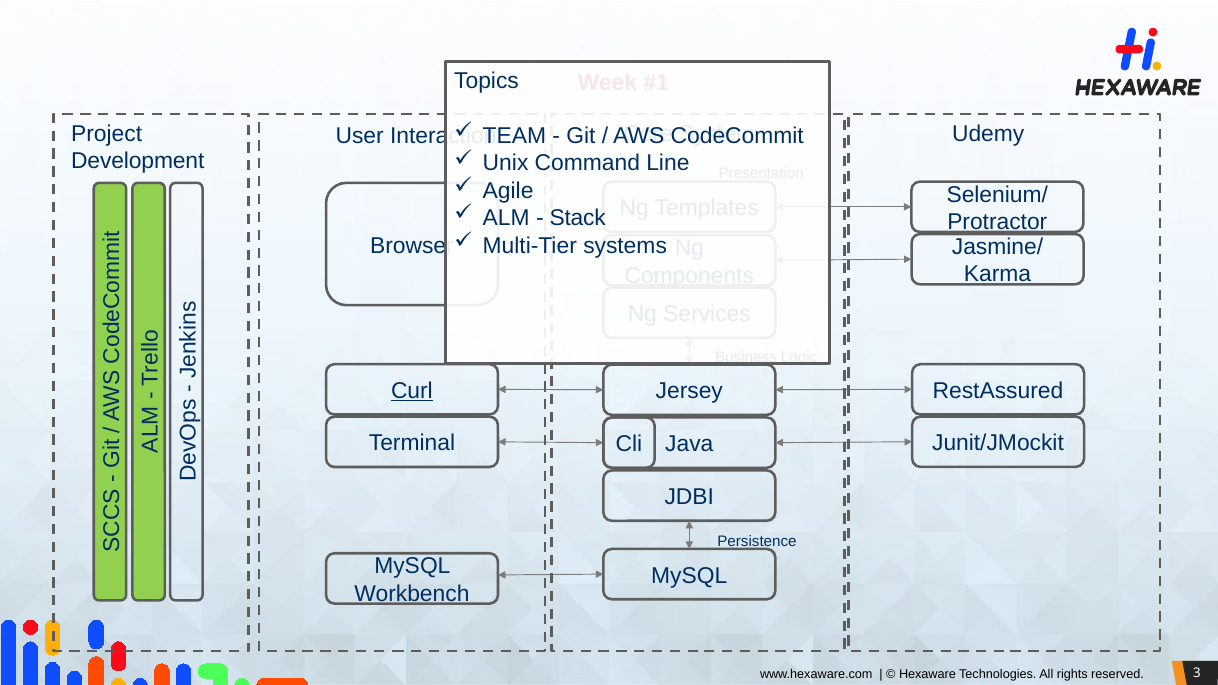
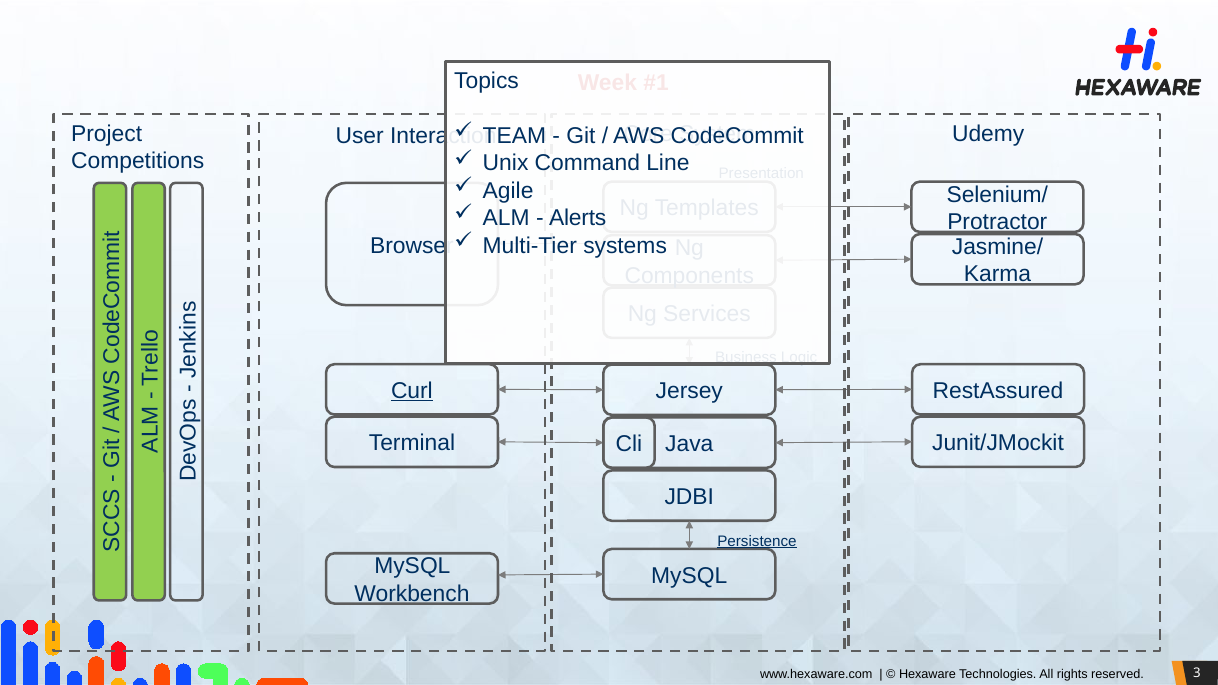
Development: Development -> Competitions
Stack: Stack -> Alerts
Persistence underline: none -> present
